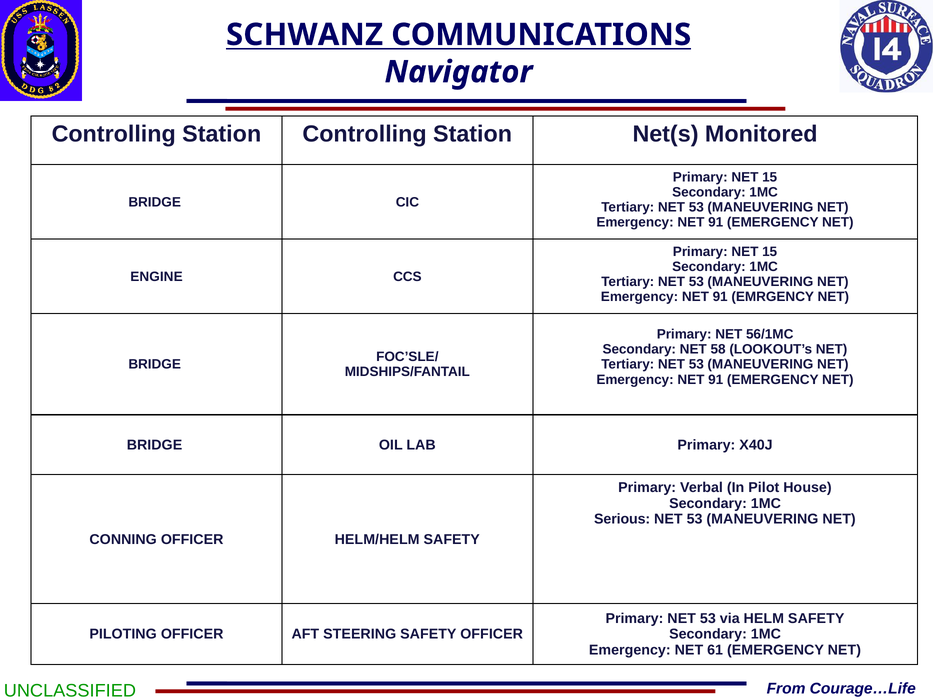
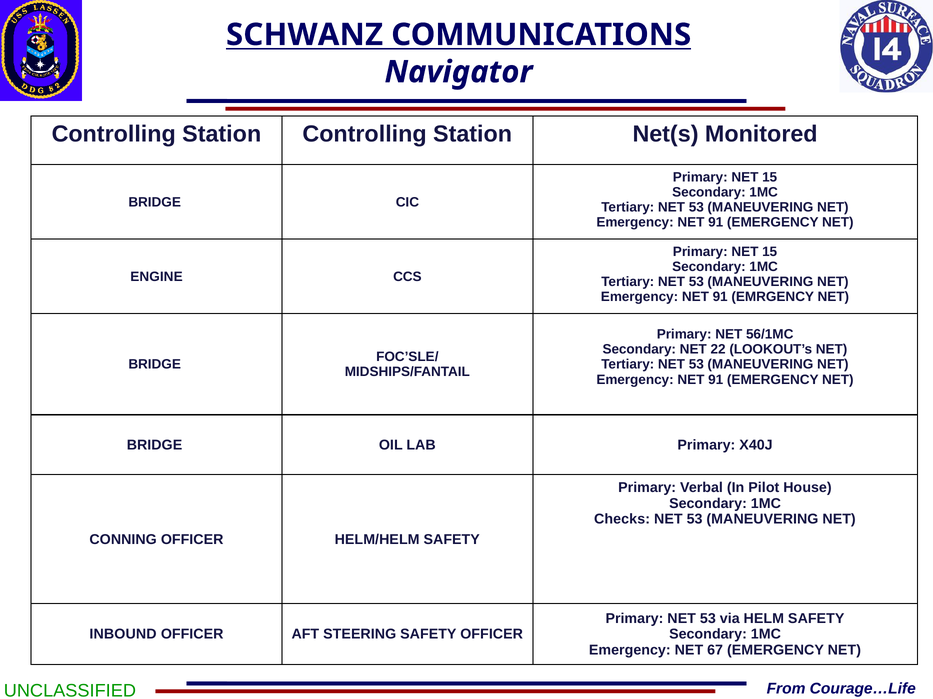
58: 58 -> 22
Serious: Serious -> Checks
PILOTING: PILOTING -> INBOUND
61: 61 -> 67
